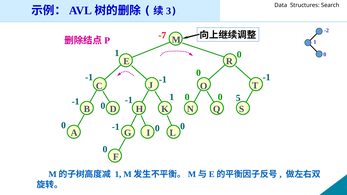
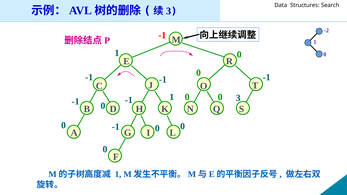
-7 at (162, 35): -7 -> -1
0 5: 5 -> 3
